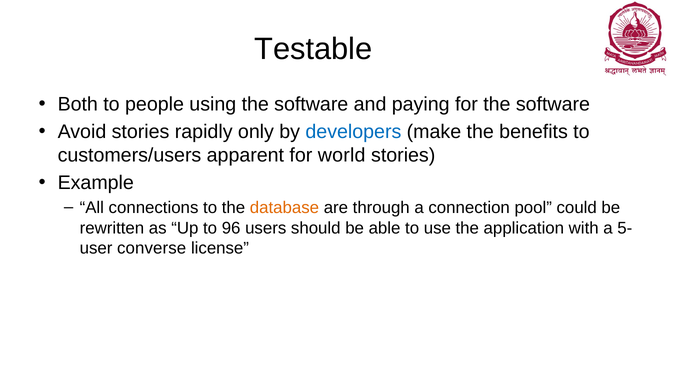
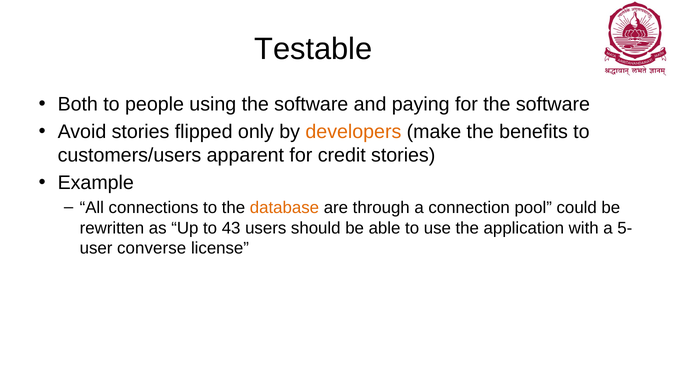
rapidly: rapidly -> flipped
developers colour: blue -> orange
world: world -> credit
96: 96 -> 43
